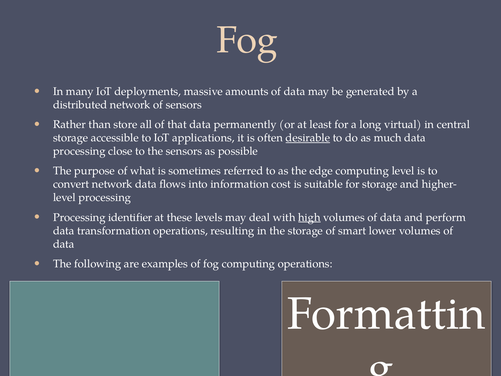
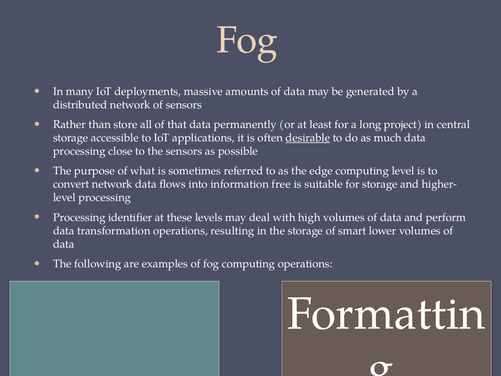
virtual: virtual -> project
cost: cost -> free
high underline: present -> none
